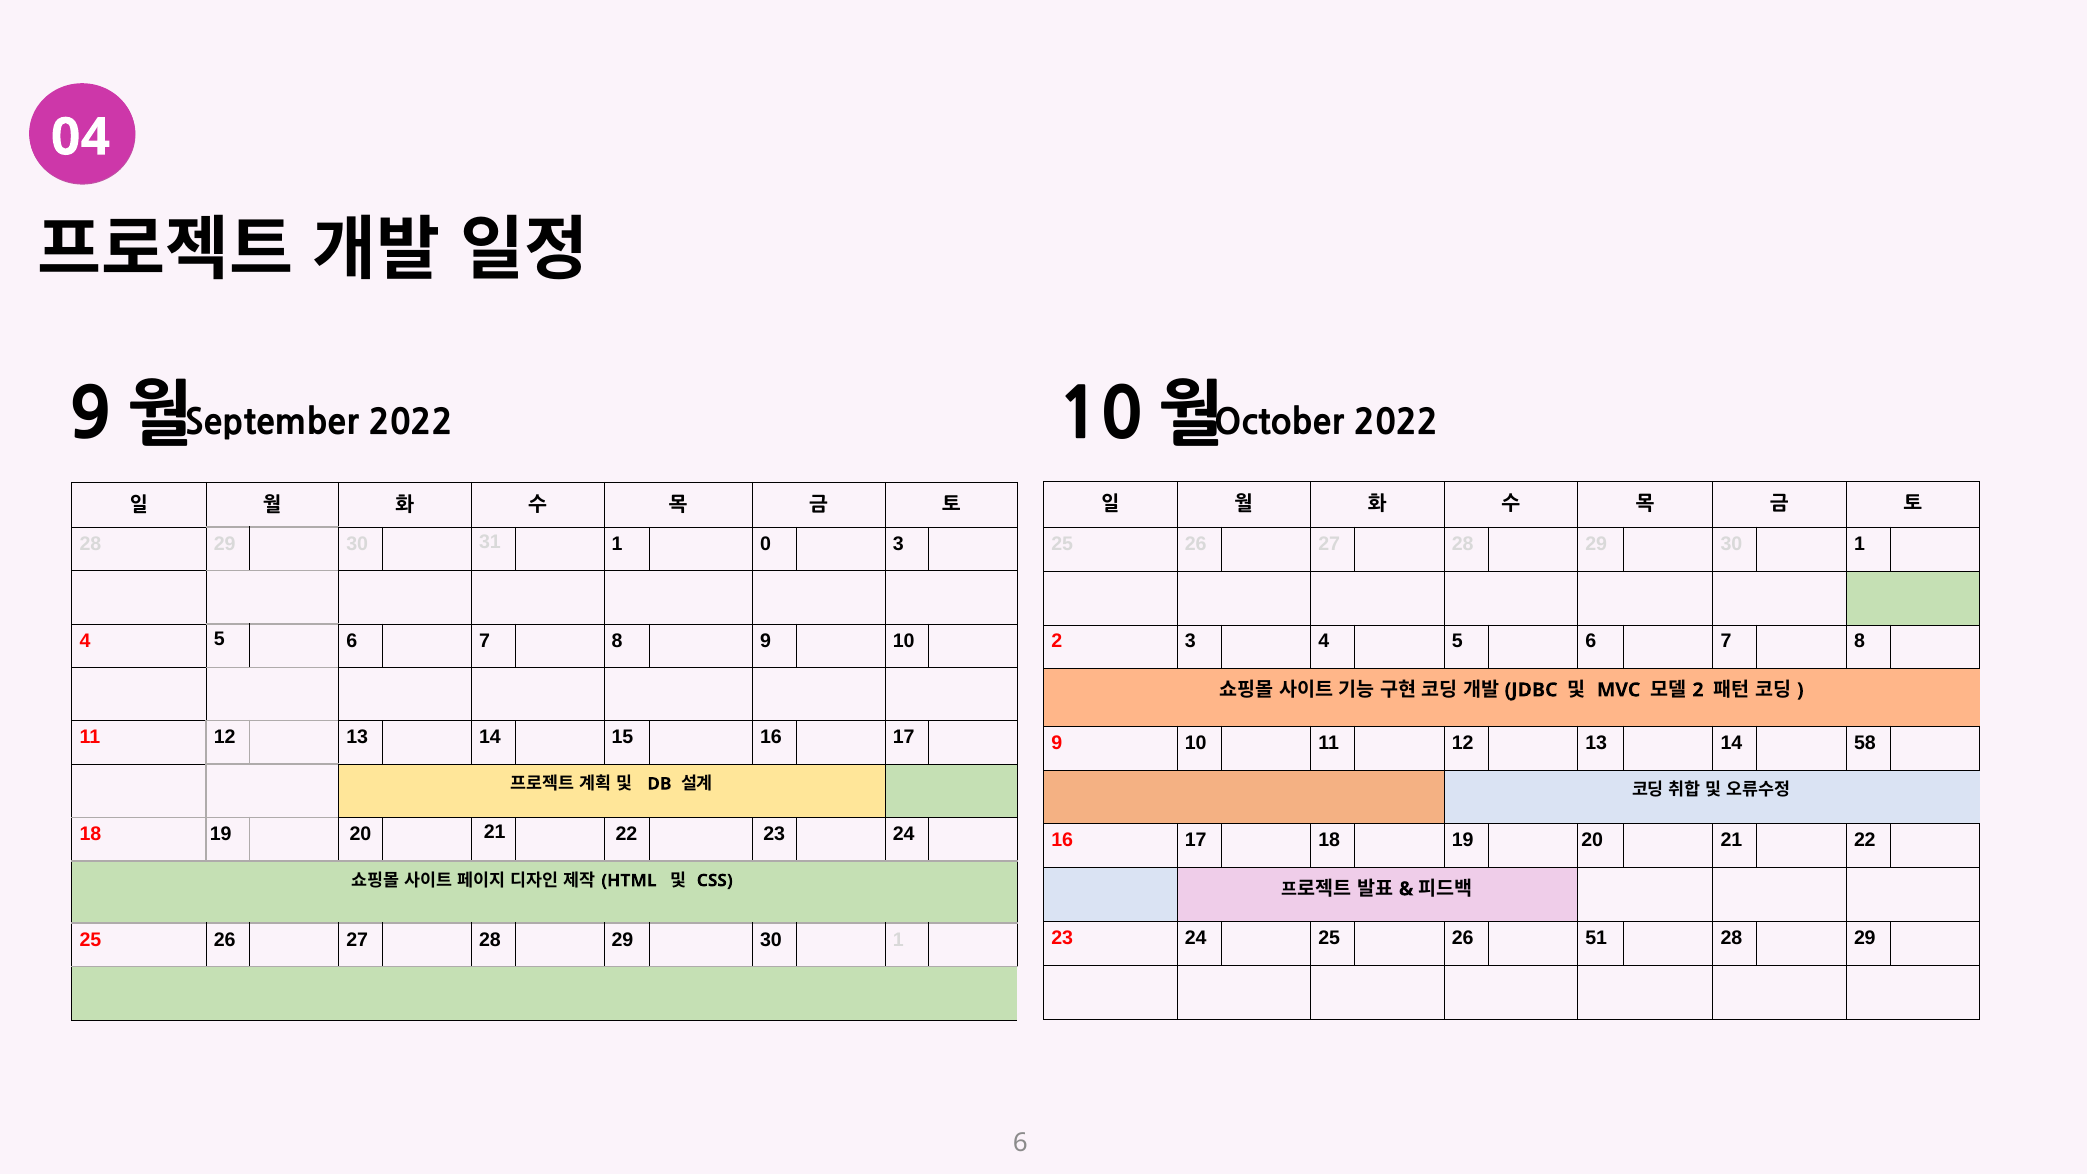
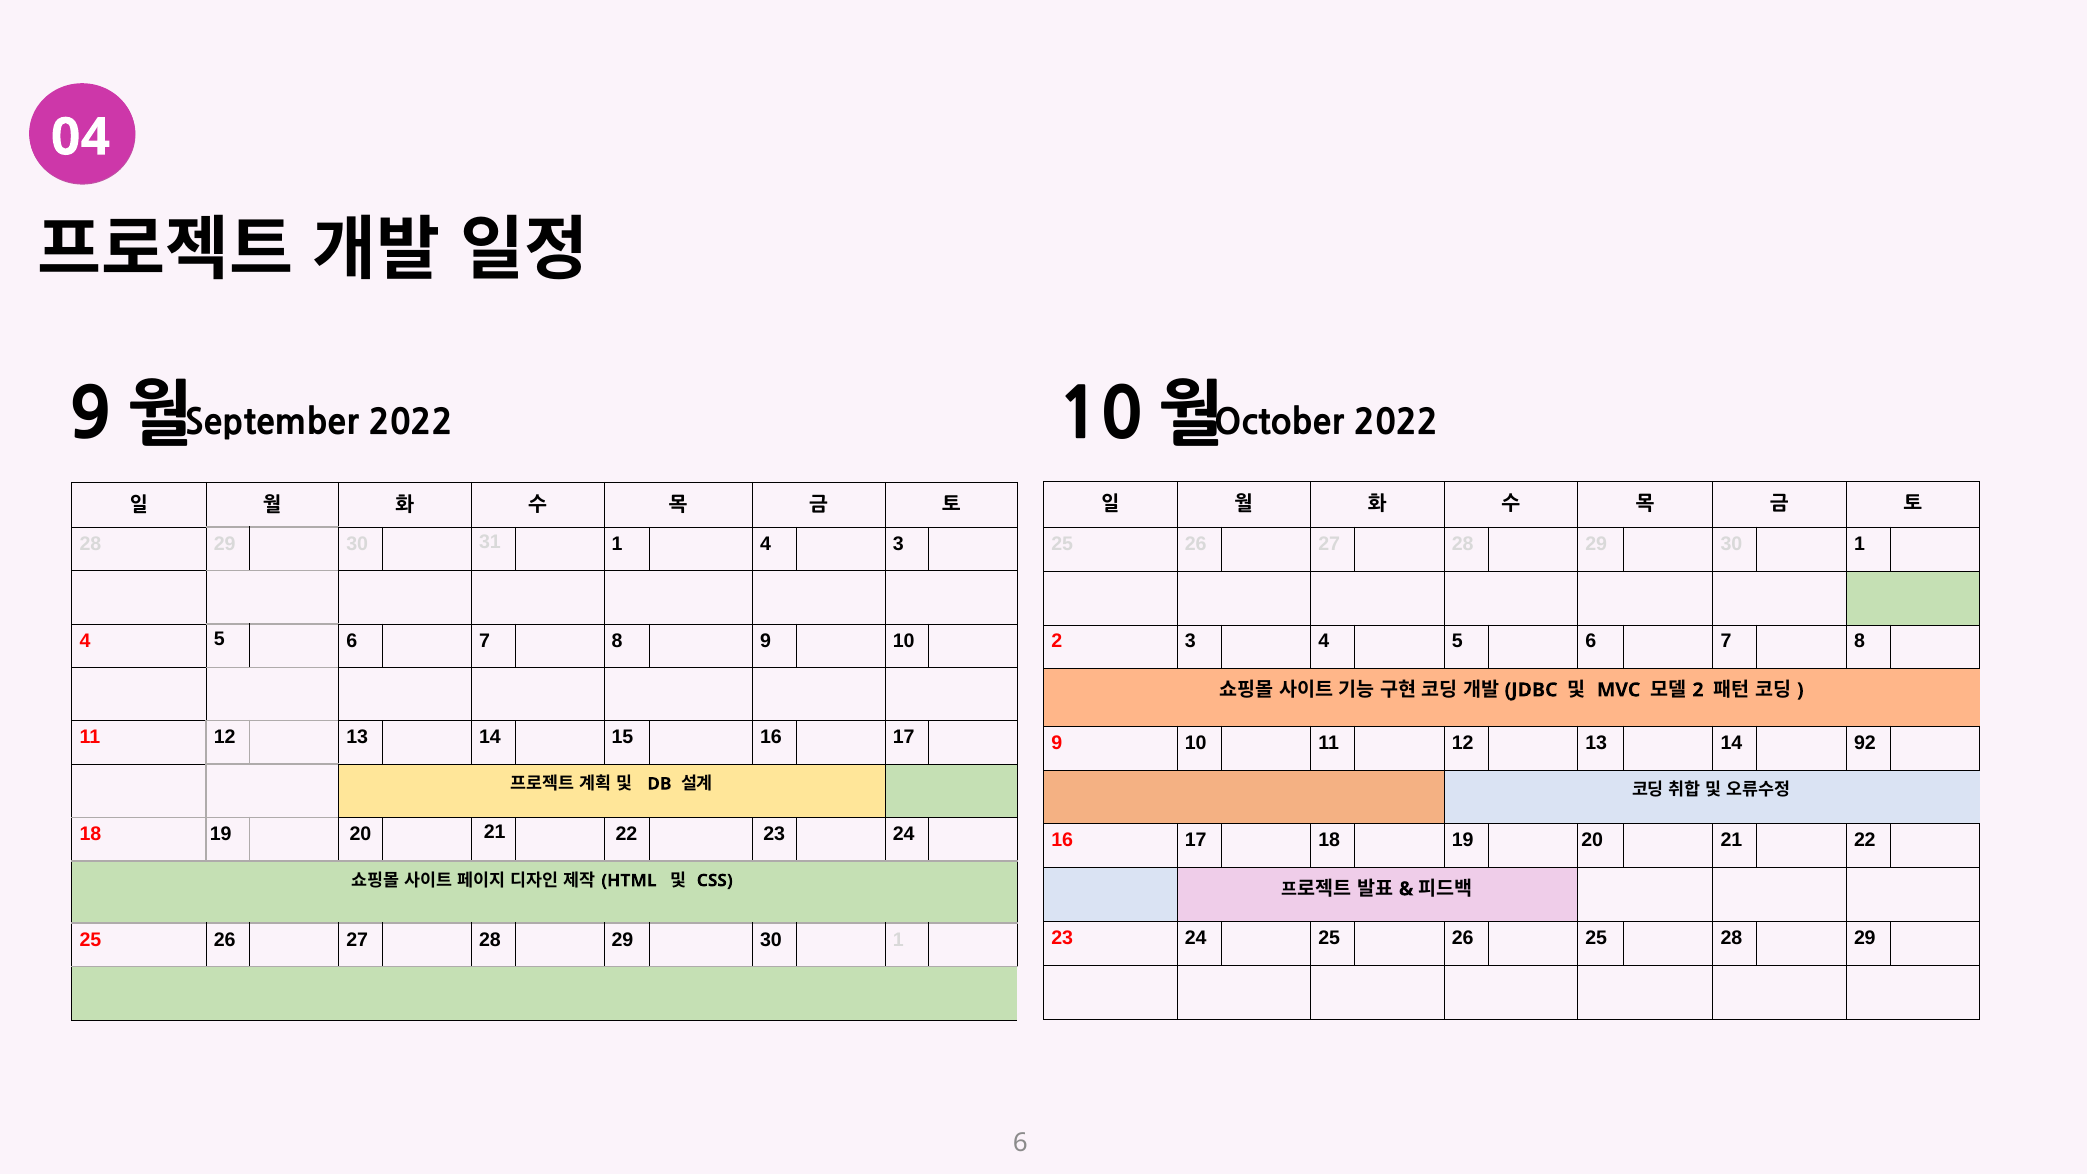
1 0: 0 -> 4
58: 58 -> 92
26 51: 51 -> 25
